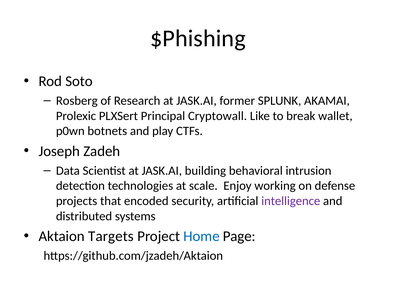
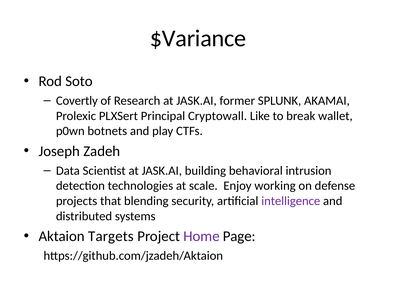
$Phishing: $Phishing -> $Variance
Rosberg: Rosberg -> Covertly
encoded: encoded -> blending
Home colour: blue -> purple
